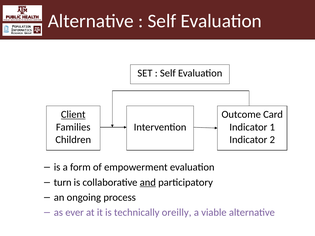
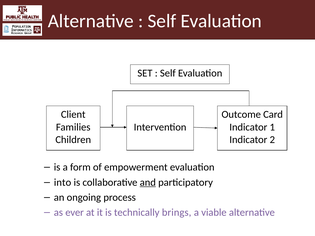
Client underline: present -> none
turn: turn -> into
oreilly: oreilly -> brings
